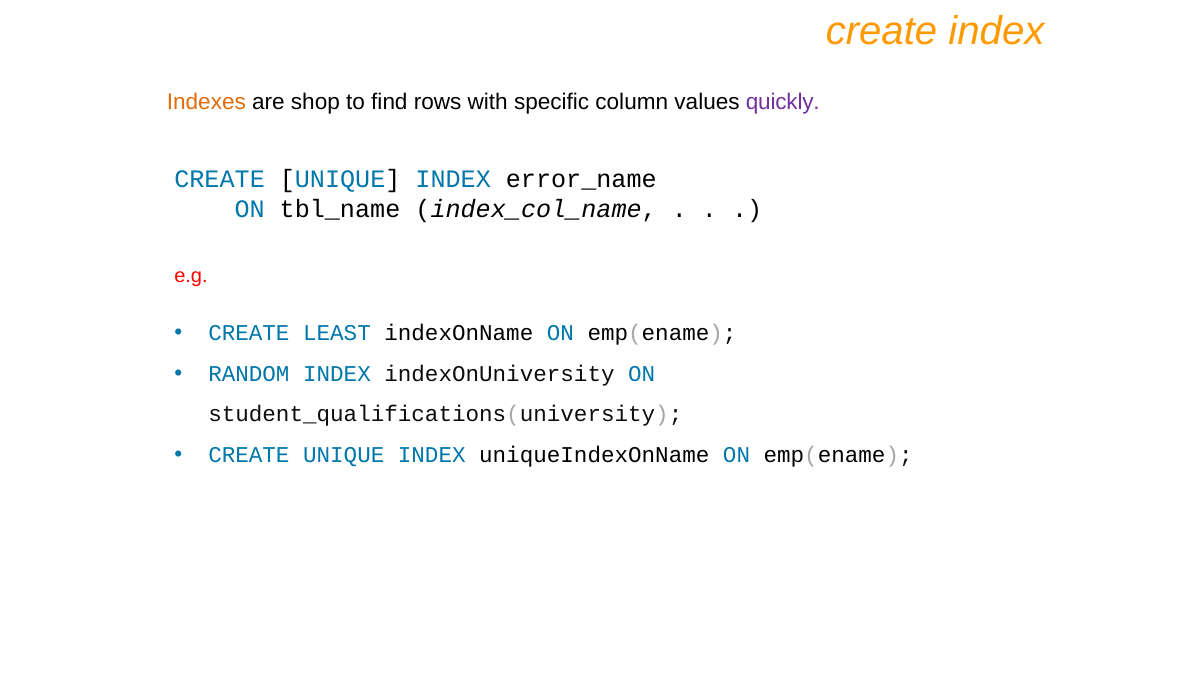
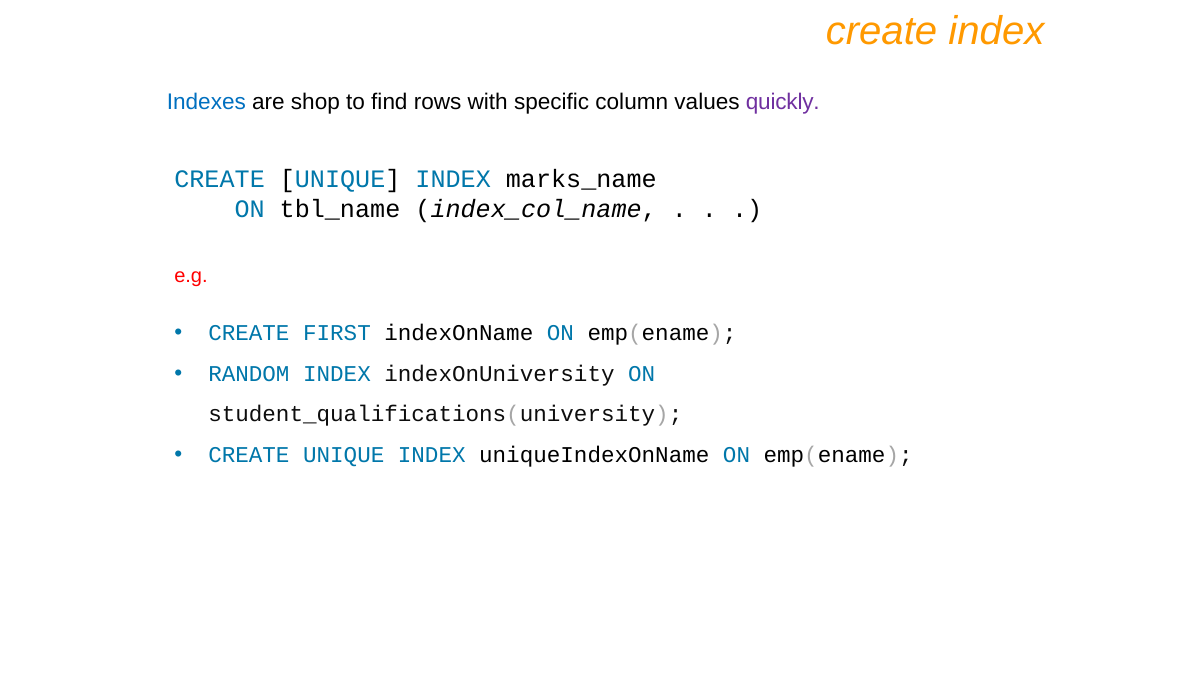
Indexes colour: orange -> blue
error_name: error_name -> marks_name
LEAST: LEAST -> FIRST
